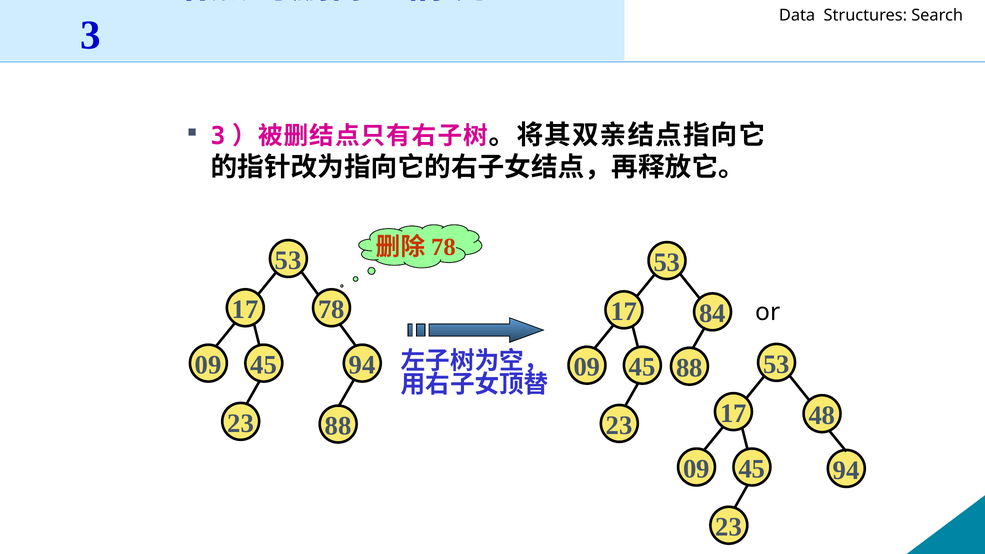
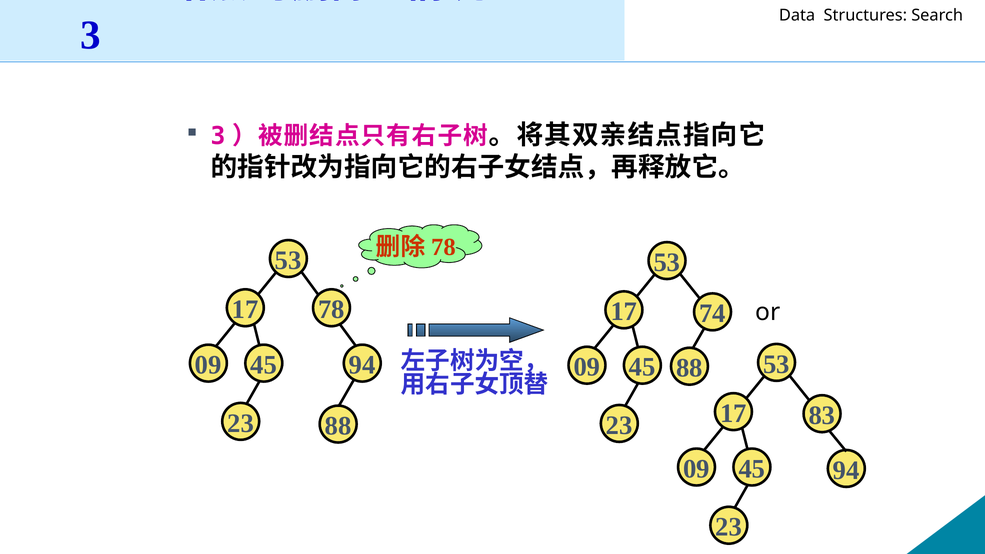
84: 84 -> 74
48: 48 -> 83
